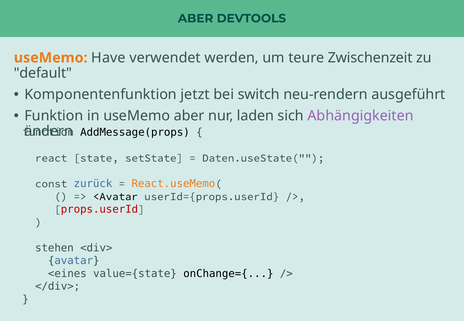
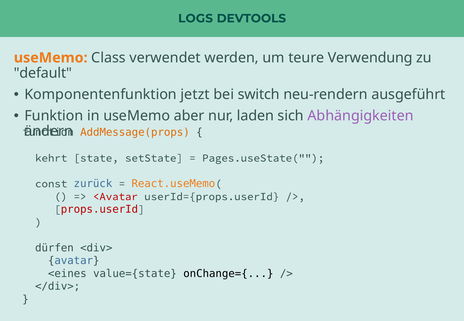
ABER at (196, 18): ABER -> LOGS
Have: Have -> Class
Zwischenzeit: Zwischenzeit -> Verwendung
AddMessage(props colour: black -> orange
react: react -> kehrt
Daten.useState(: Daten.useState( -> Pages.useState(
<Avatar colour: black -> red
stehen: stehen -> dürfen
